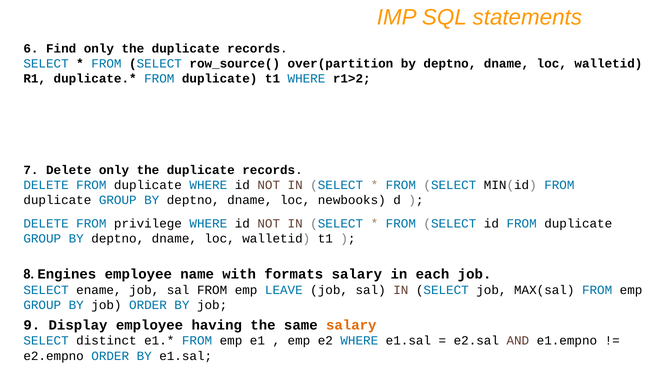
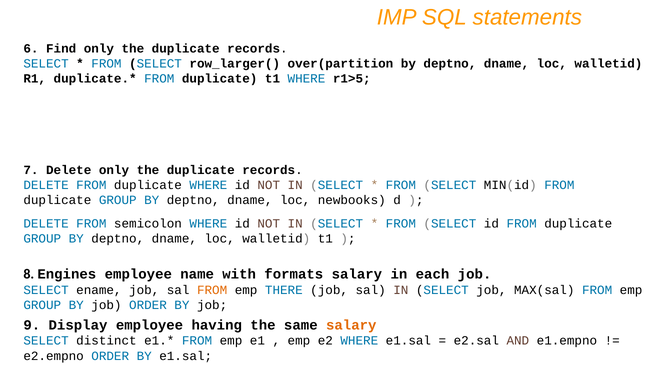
row_source(: row_source( -> row_larger(
r1>2: r1>2 -> r1>5
privilege: privilege -> semicolon
FROM at (212, 290) colour: black -> orange
LEAVE: LEAVE -> THERE
